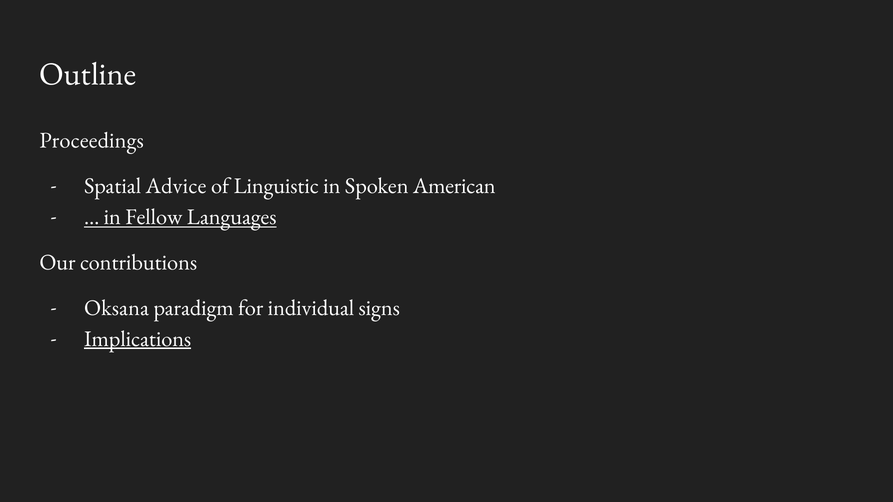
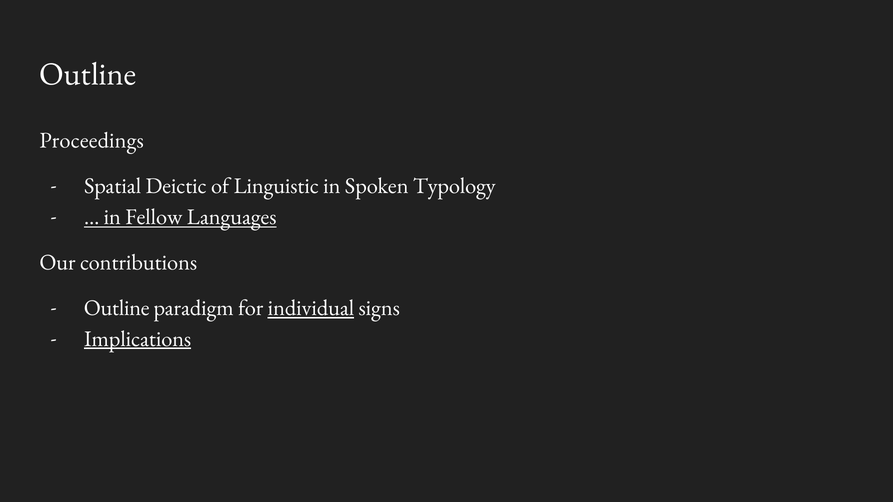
Advice: Advice -> Deictic
American: American -> Typology
Oksana at (116, 308): Oksana -> Outline
individual underline: none -> present
